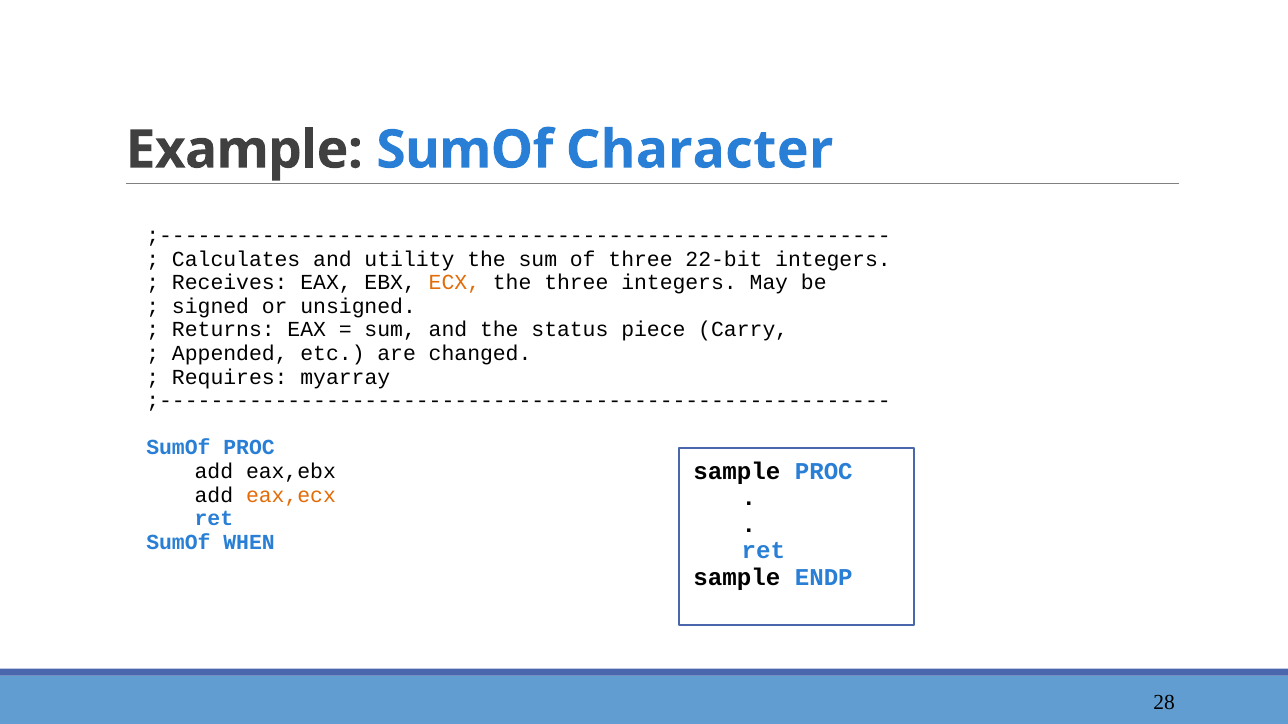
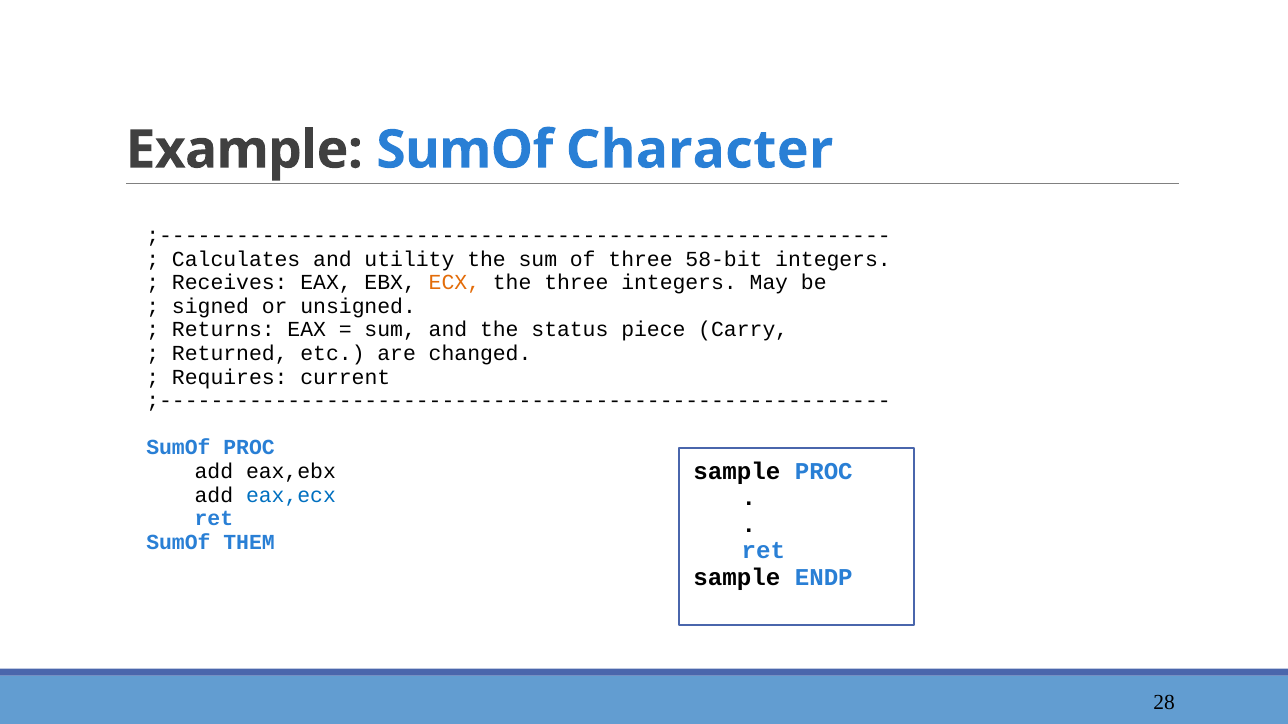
22-bit: 22-bit -> 58-bit
Appended: Appended -> Returned
myarray: myarray -> current
eax,ecx colour: orange -> blue
WHEN: WHEN -> THEM
